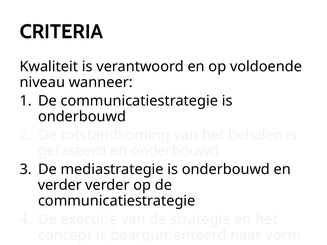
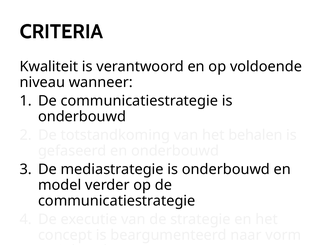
verder at (60, 185): verder -> model
